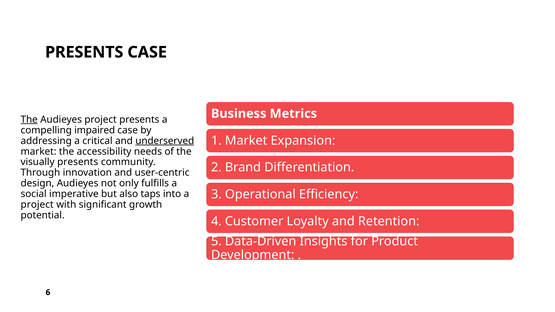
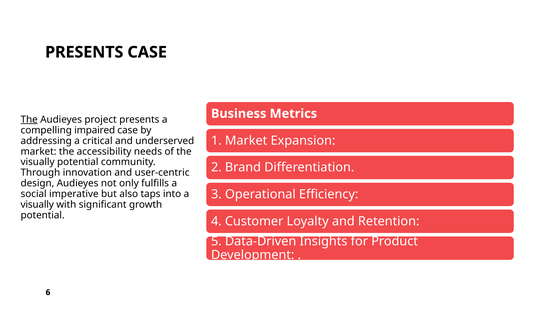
underserved underline: present -> none
visually presents: presents -> potential
project at (37, 205): project -> visually
